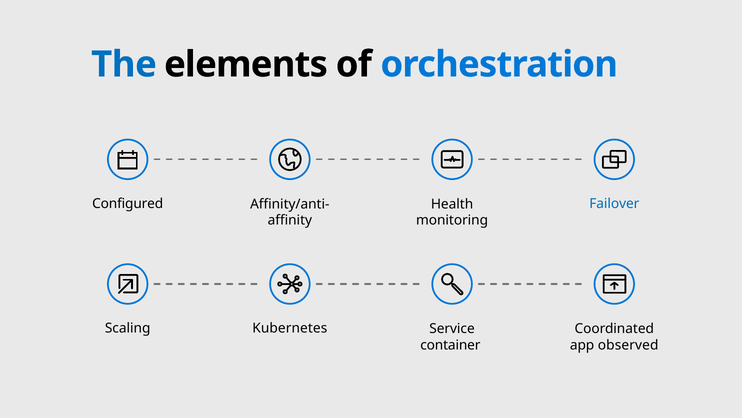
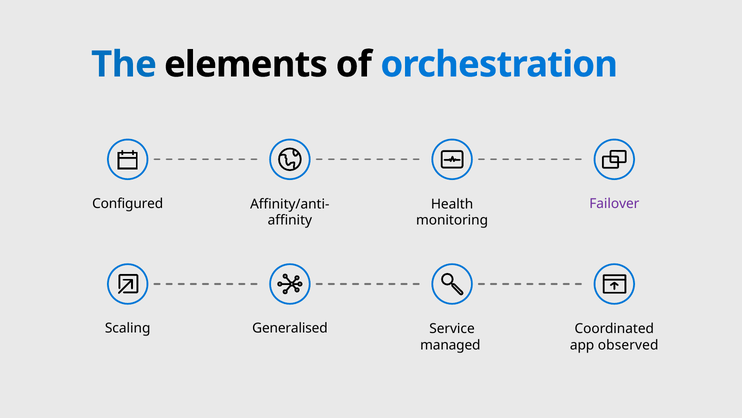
Failover colour: blue -> purple
Kubernetes: Kubernetes -> Generalised
container: container -> managed
